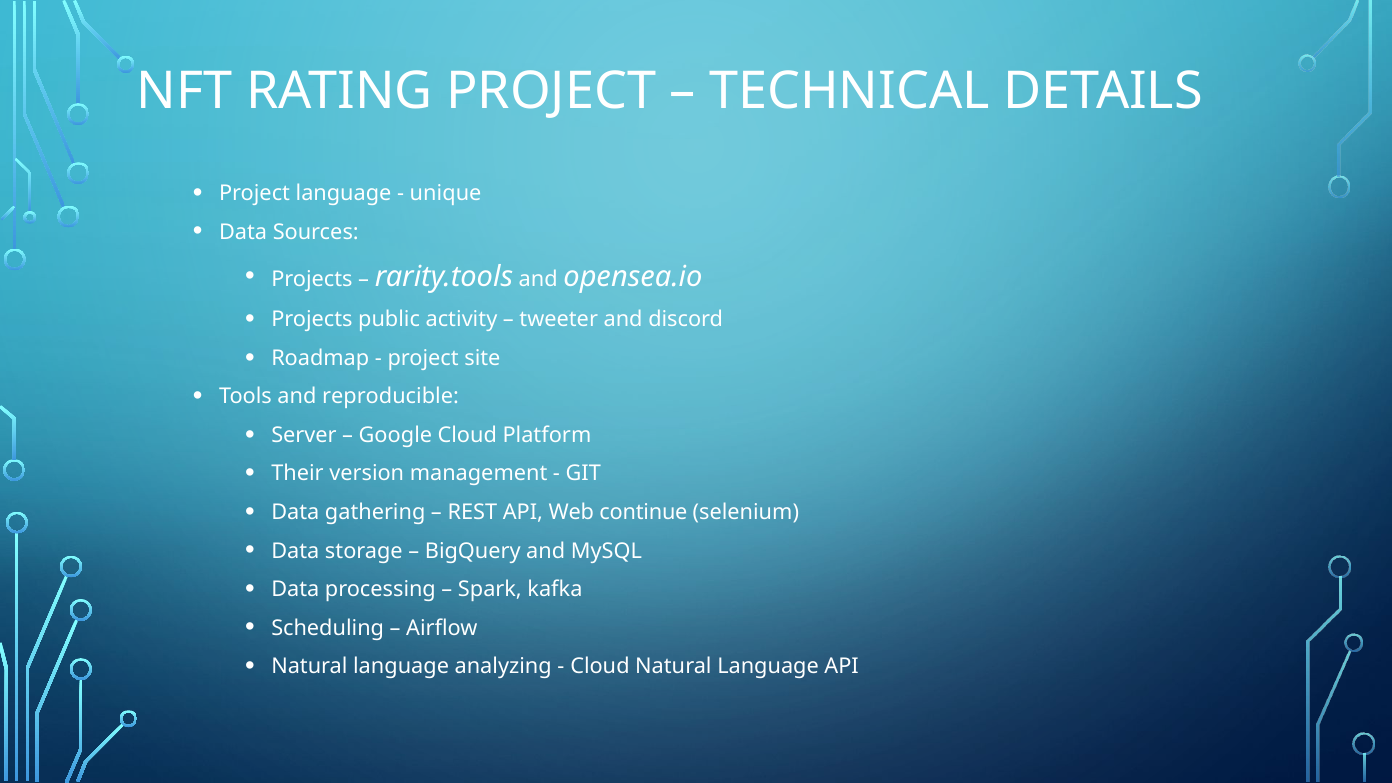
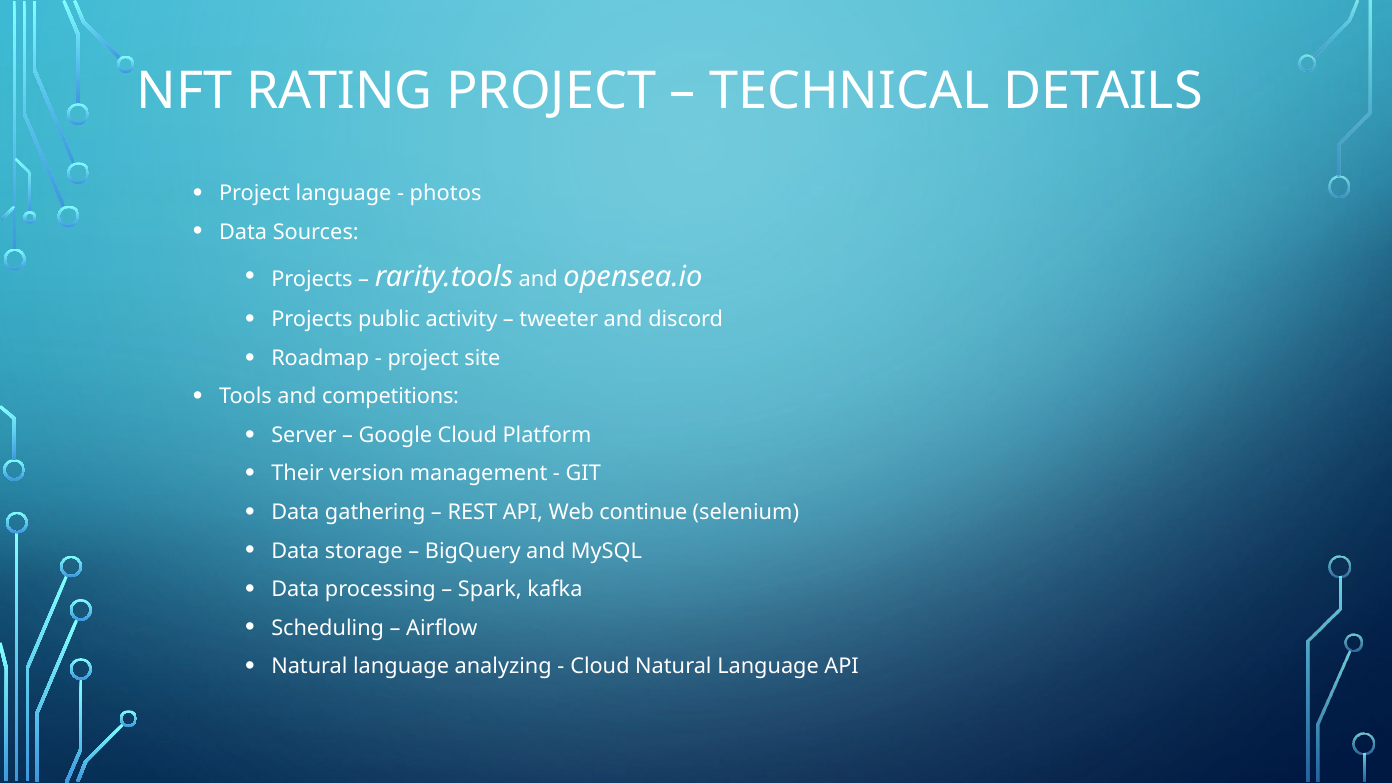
unique: unique -> photos
reproducible: reproducible -> competitions
